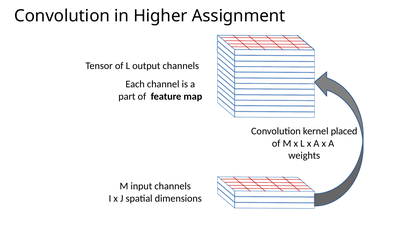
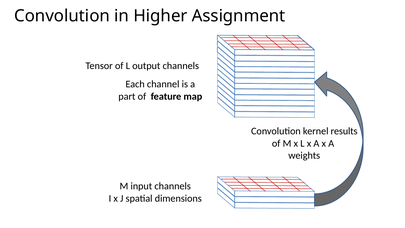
placed: placed -> results
